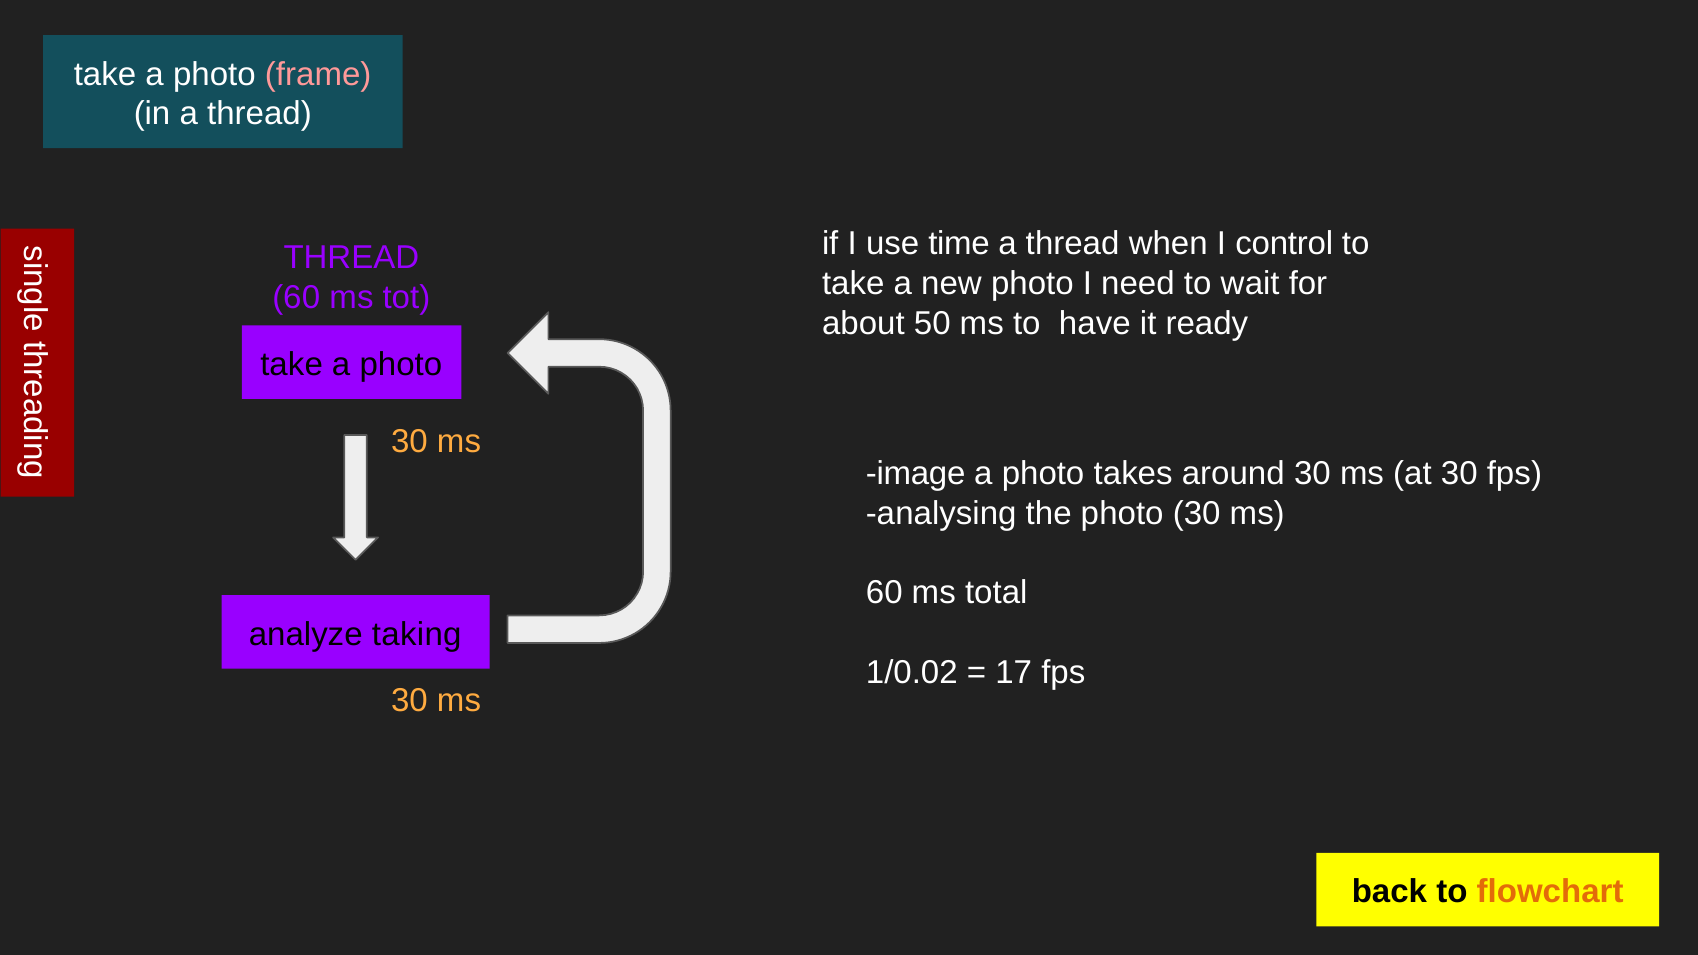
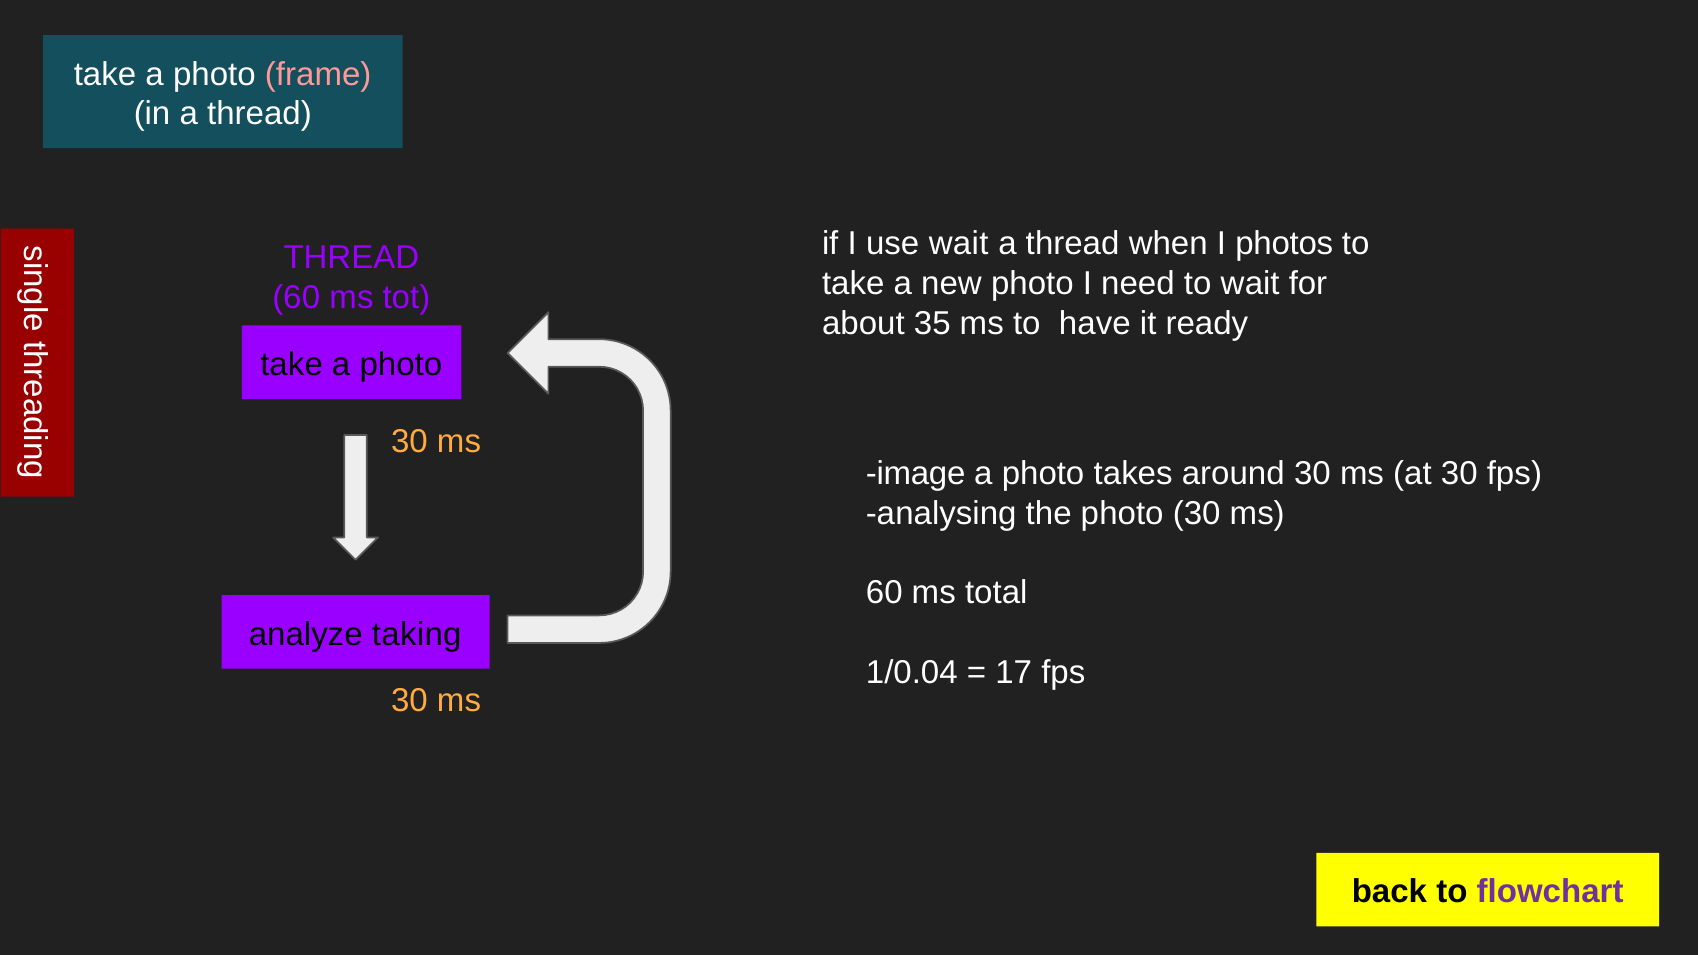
use time: time -> wait
control: control -> photos
50: 50 -> 35
1/0.02: 1/0.02 -> 1/0.04
flowchart colour: orange -> purple
